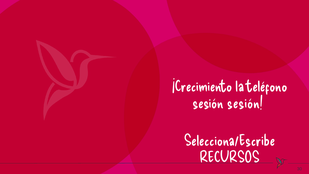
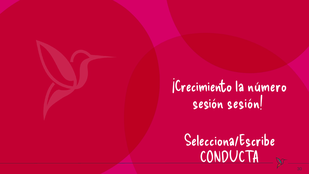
teléfono: teléfono -> número
RECURSOS: RECURSOS -> CONDUCTA
